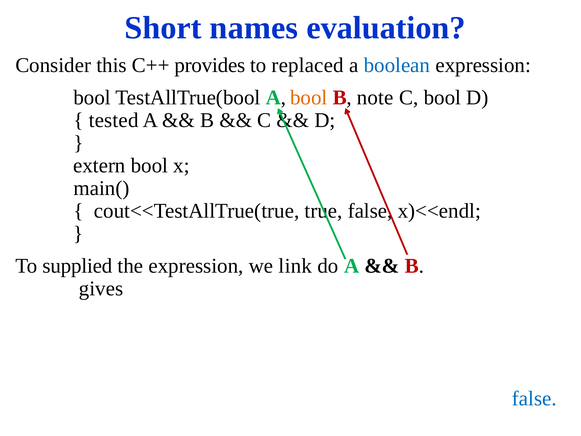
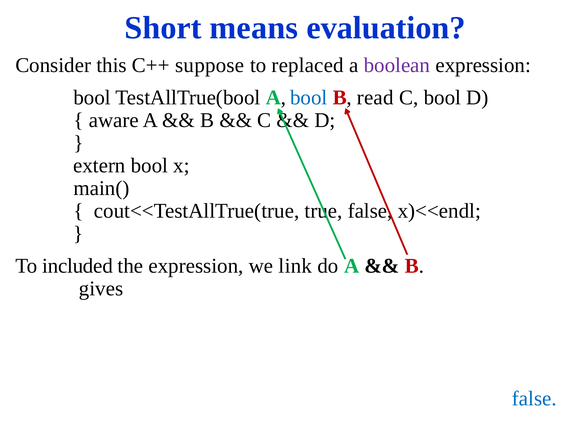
names: names -> means
provides: provides -> suppose
boolean colour: blue -> purple
bool at (309, 98) colour: orange -> blue
note: note -> read
tested at (114, 120): tested -> aware
supplied: supplied -> included
